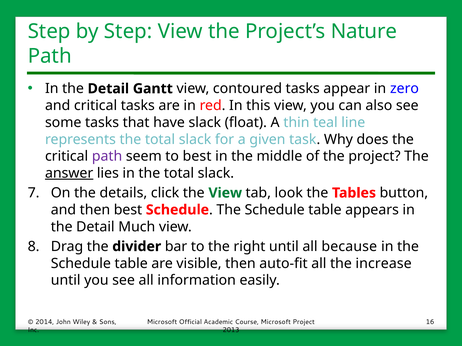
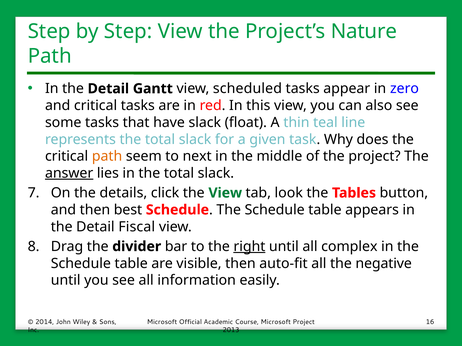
contoured: contoured -> scheduled
path at (107, 156) colour: purple -> orange
to best: best -> next
Much: Much -> Fiscal
right underline: none -> present
because: because -> complex
increase: increase -> negative
